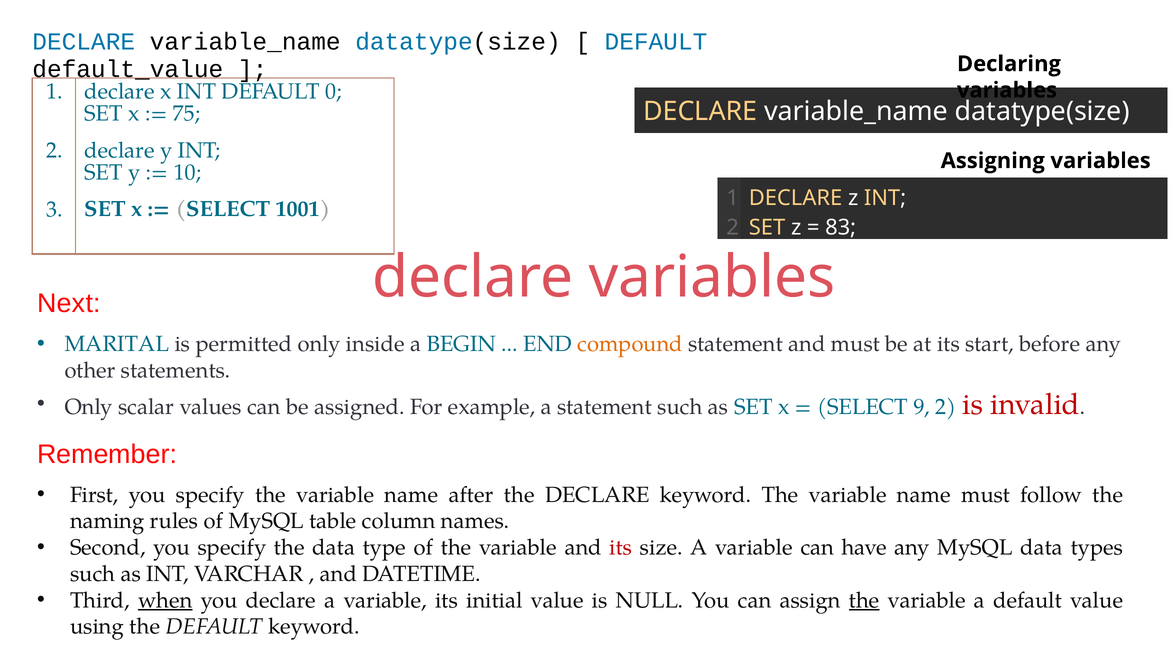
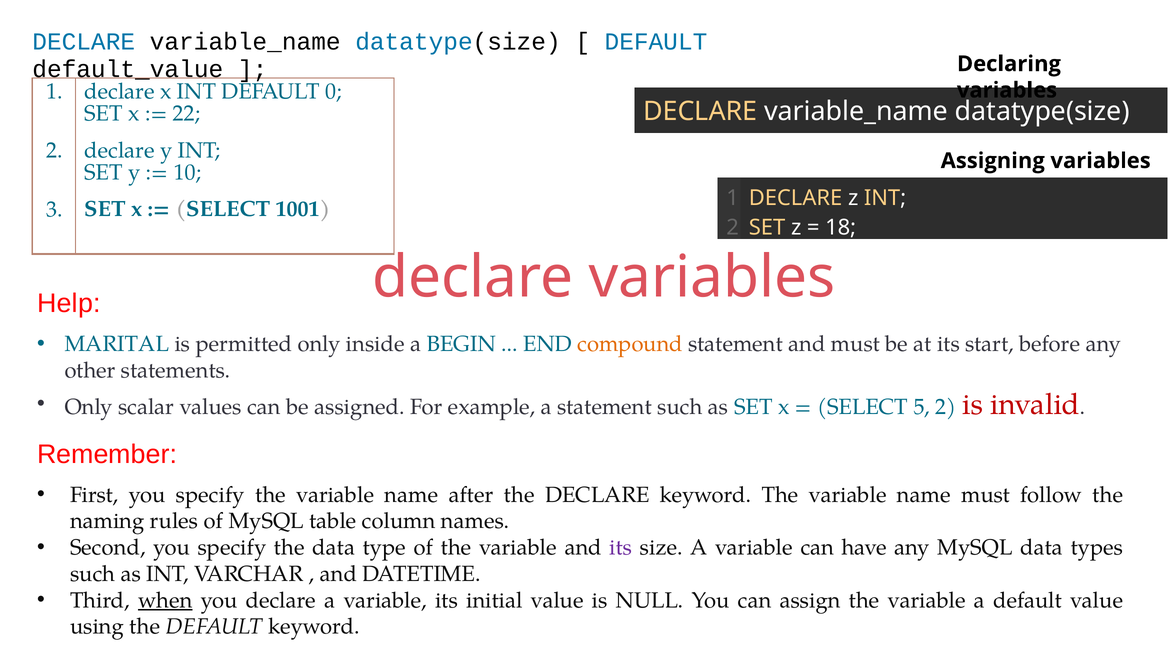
75: 75 -> 22
83: 83 -> 18
Next: Next -> Help
9: 9 -> 5
its at (621, 548) colour: red -> purple
the at (864, 600) underline: present -> none
